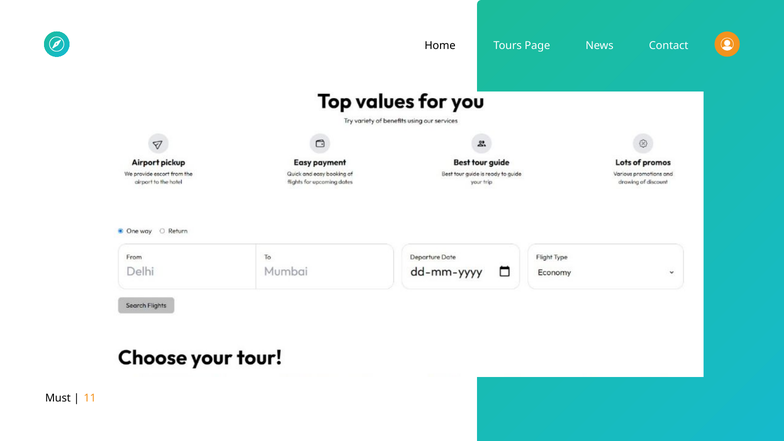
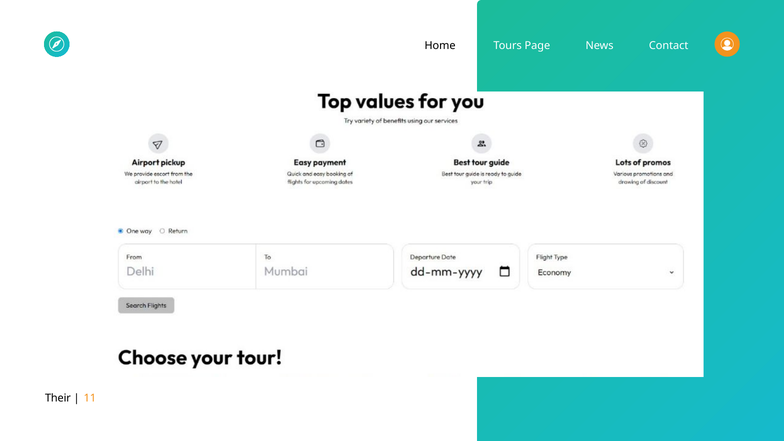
Must: Must -> Their
